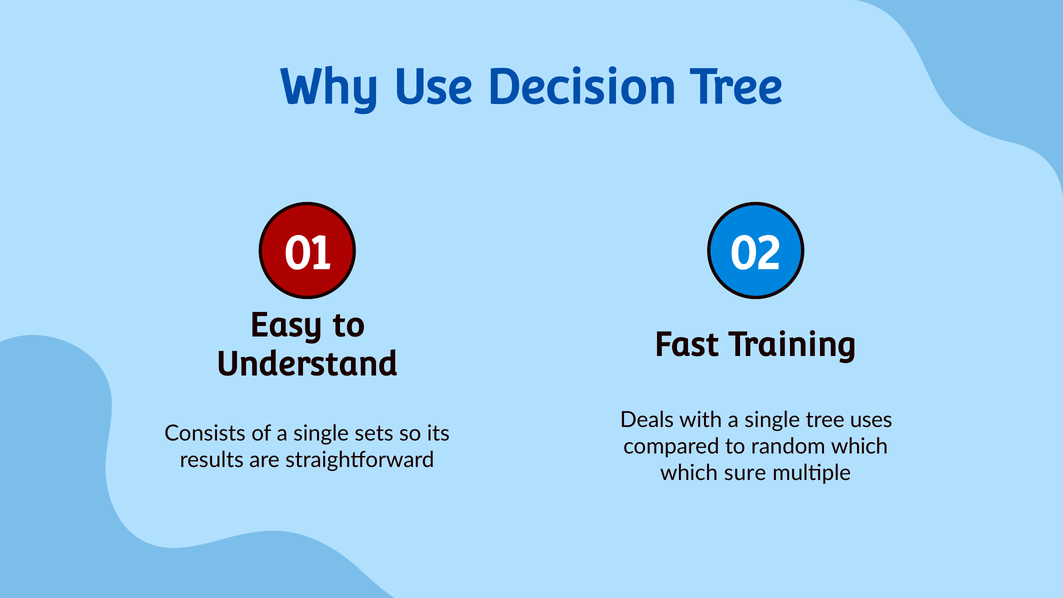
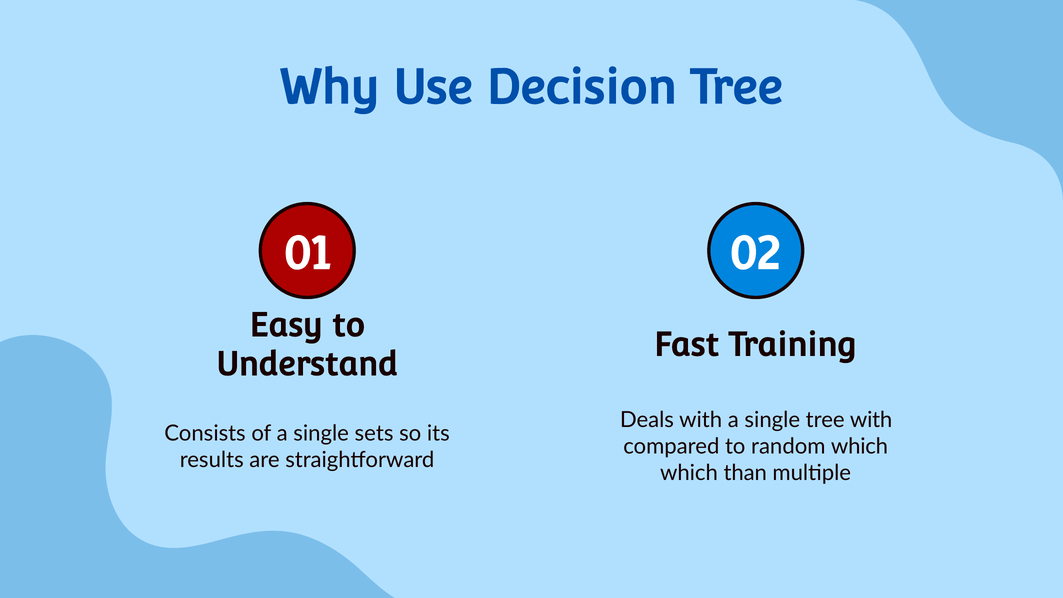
tree uses: uses -> with
sure: sure -> than
